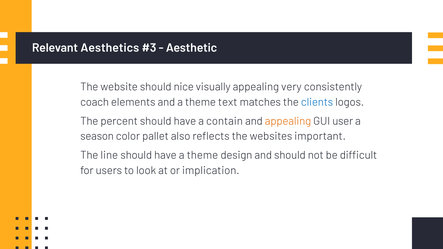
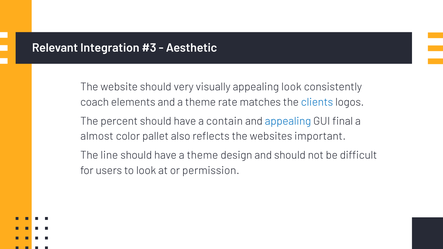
Aesthetics: Aesthetics -> Integration
nice: nice -> very
appealing very: very -> look
text: text -> rate
appealing at (288, 121) colour: orange -> blue
user: user -> final
season: season -> almost
implication: implication -> permission
